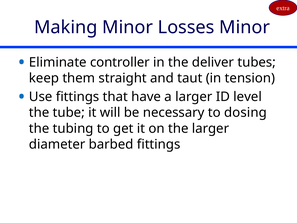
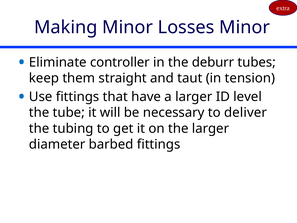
deliver: deliver -> deburr
dosing: dosing -> deliver
